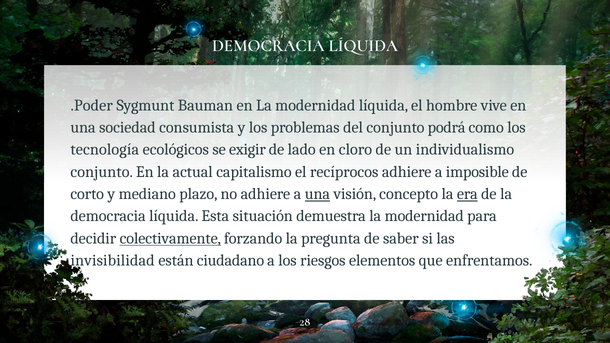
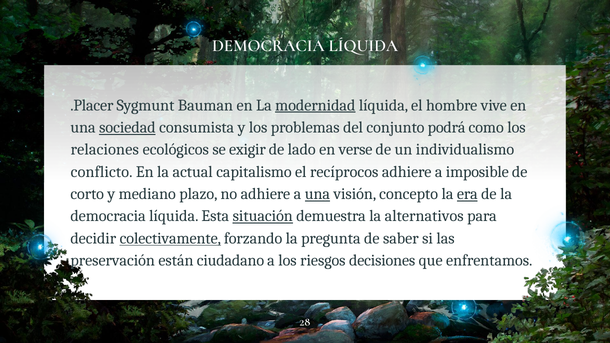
.Poder: .Poder -> .Placer
modernidad at (315, 105) underline: none -> present
sociedad underline: none -> present
tecnología: tecnología -> relaciones
cloro: cloro -> verse
conjunto at (102, 172): conjunto -> conflicto
situación underline: none -> present
demuestra la modernidad: modernidad -> alternativos
invisibilidad: invisibilidad -> preservación
elementos: elementos -> decisiones
